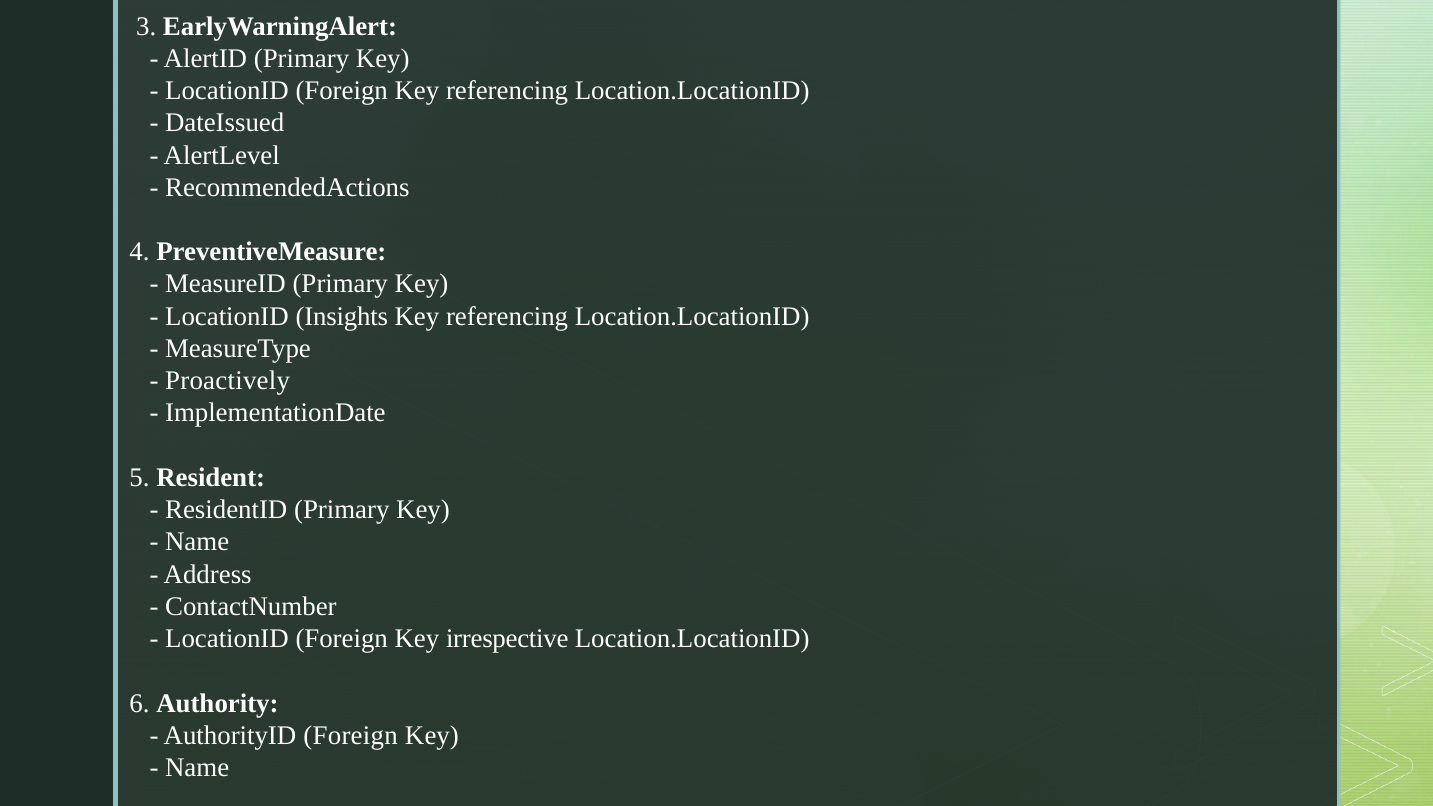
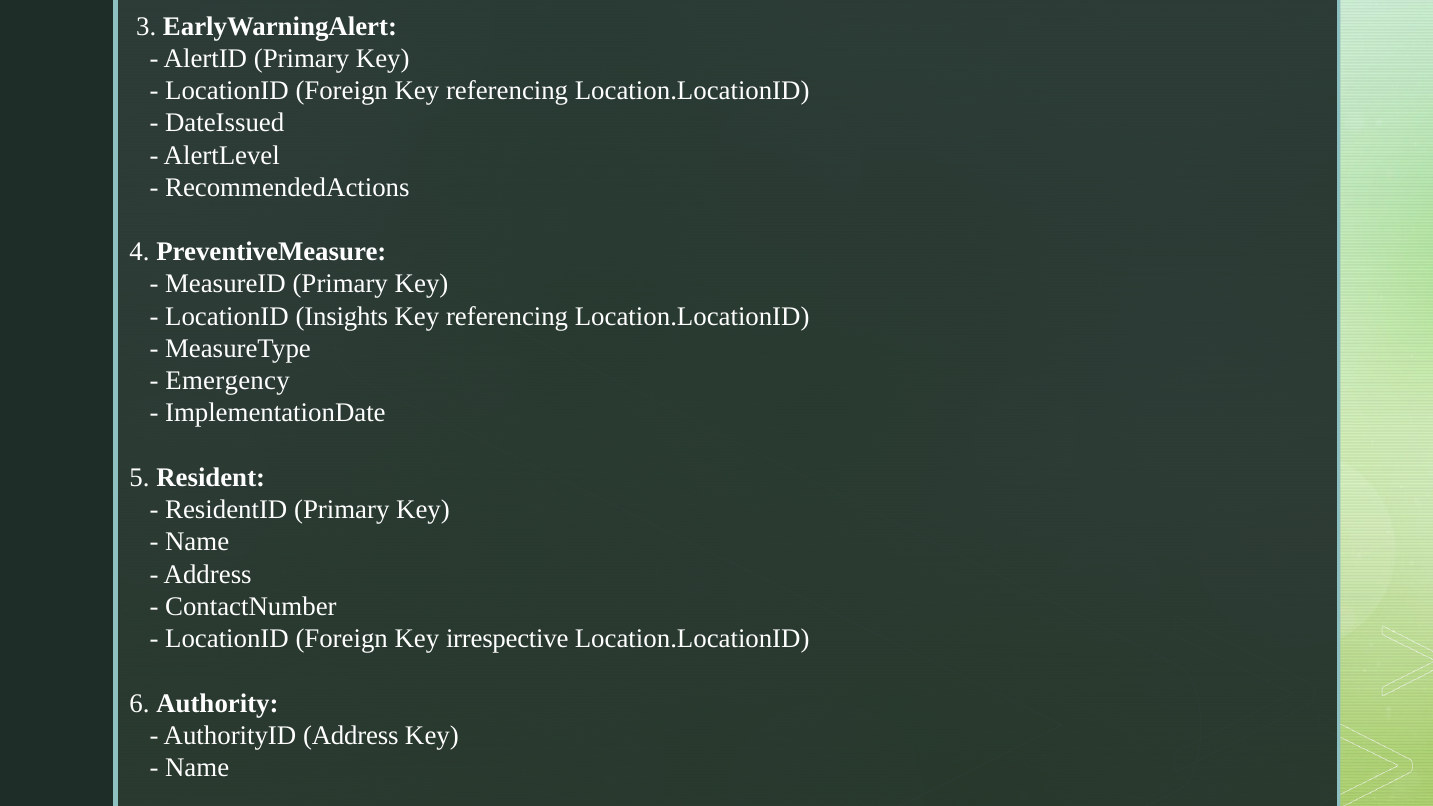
Proactively: Proactively -> Emergency
AuthorityID Foreign: Foreign -> Address
